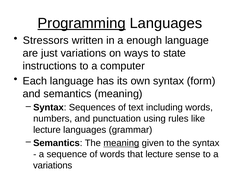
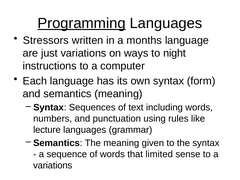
enough: enough -> months
state: state -> night
meaning at (121, 143) underline: present -> none
that lecture: lecture -> limited
